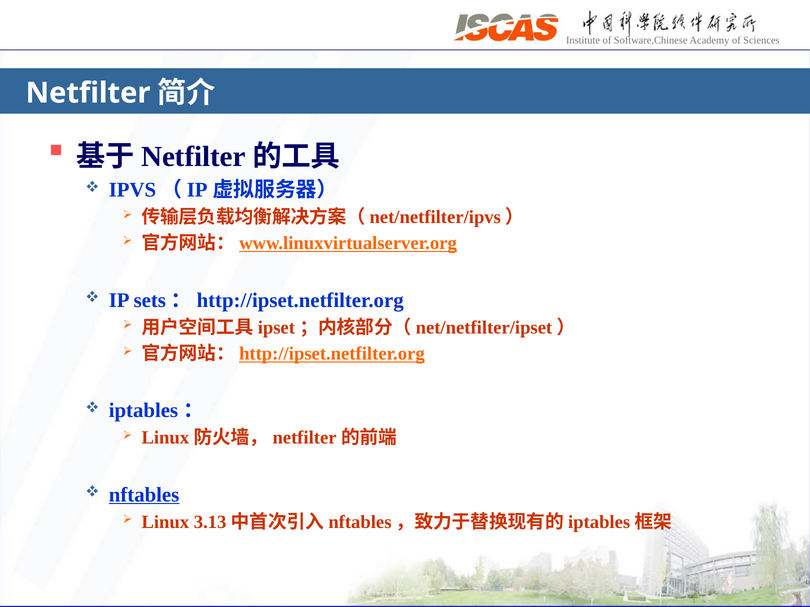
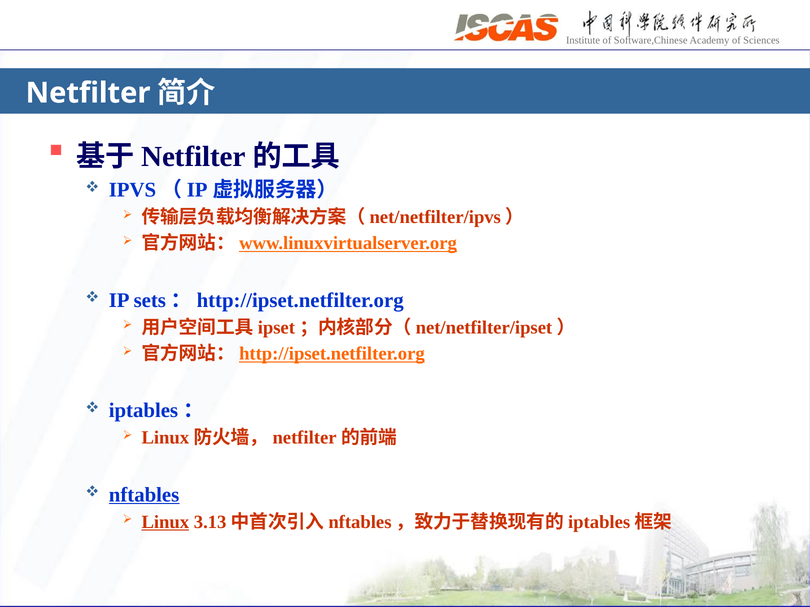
Linux underline: none -> present
